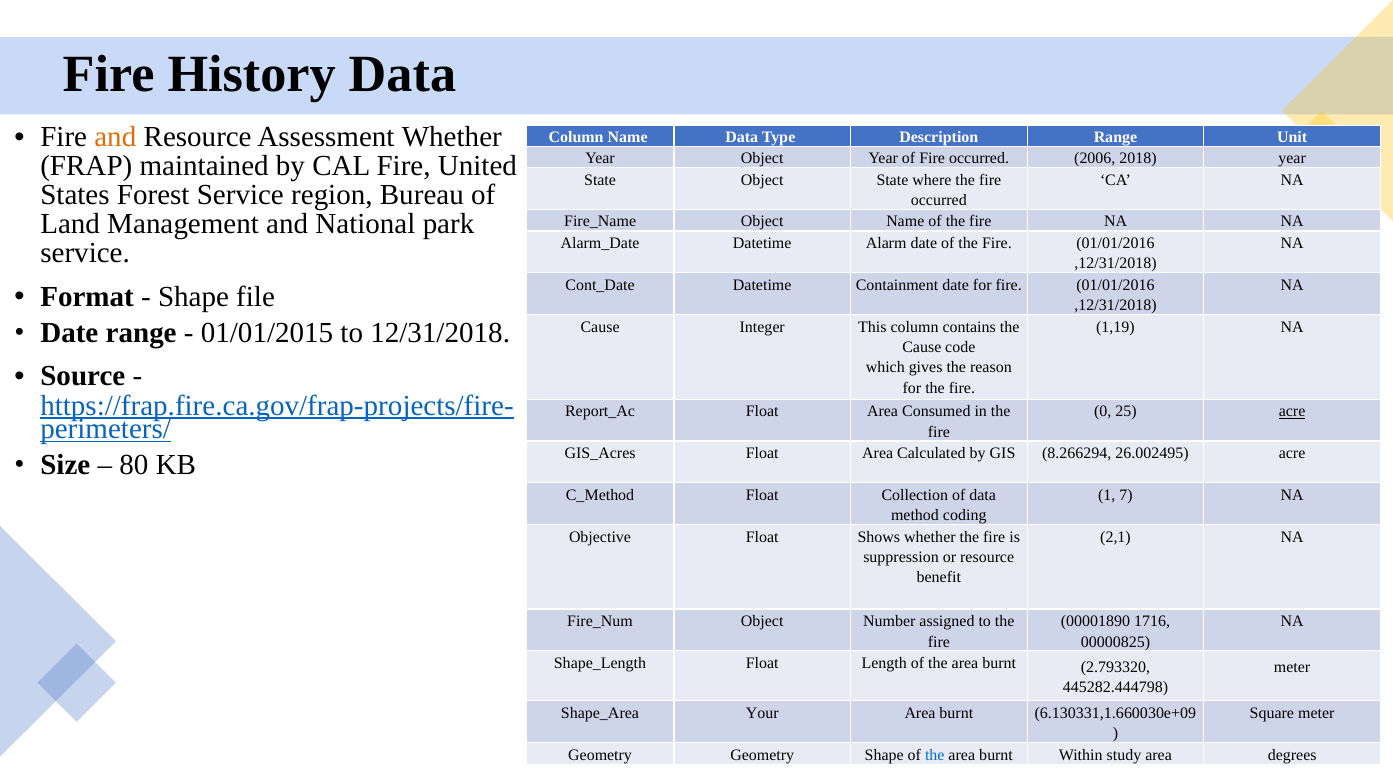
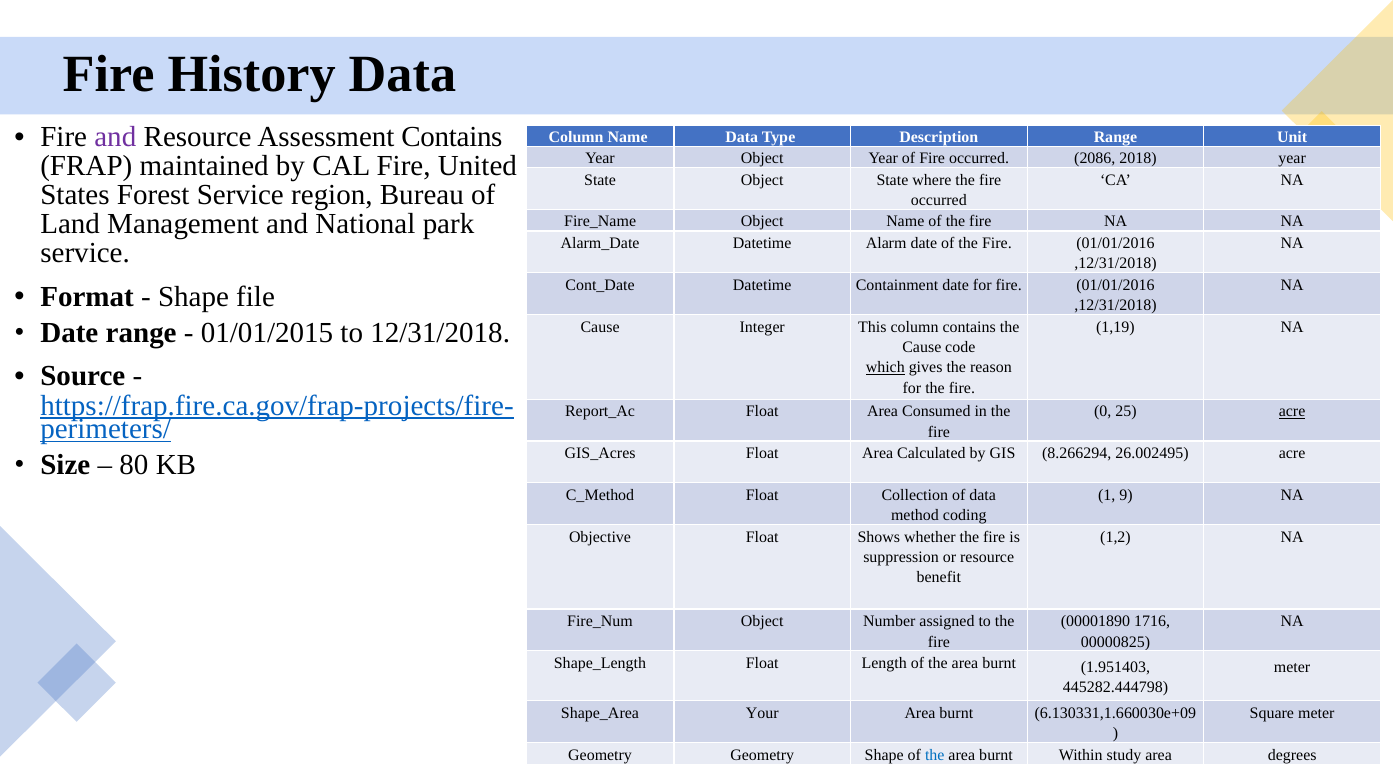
and at (115, 137) colour: orange -> purple
Assessment Whether: Whether -> Contains
2006: 2006 -> 2086
which underline: none -> present
7: 7 -> 9
2,1: 2,1 -> 1,2
2.793320: 2.793320 -> 1.951403
